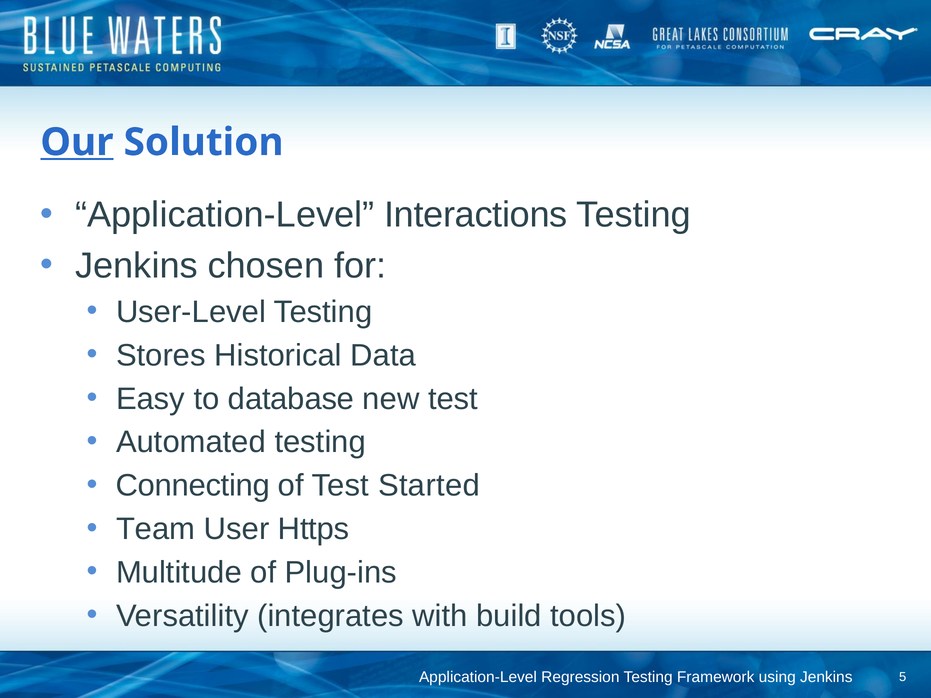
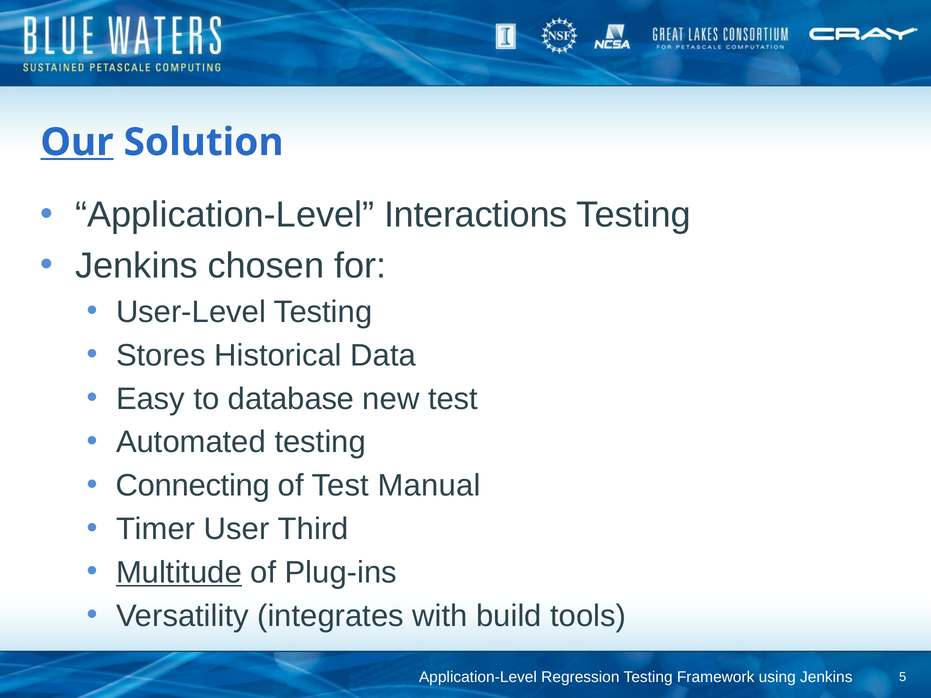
Started: Started -> Manual
Team: Team -> Timer
Https: Https -> Third
Multitude underline: none -> present
